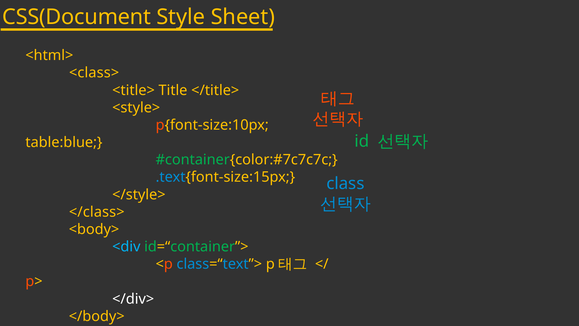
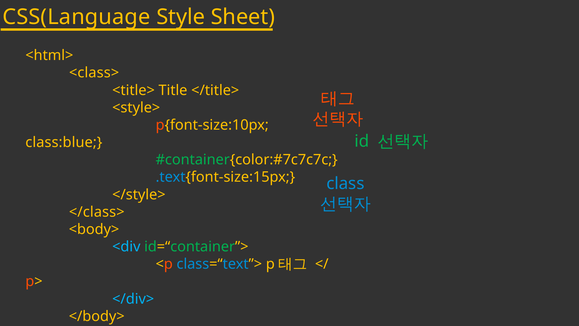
CSS(Document: CSS(Document -> CSS(Language
table:blue: table:blue -> class:blue
</div> colour: white -> light blue
